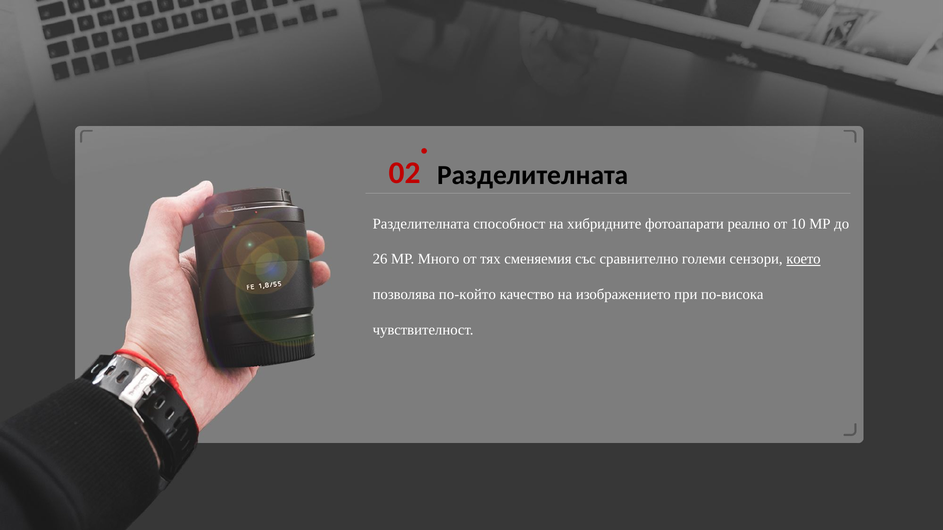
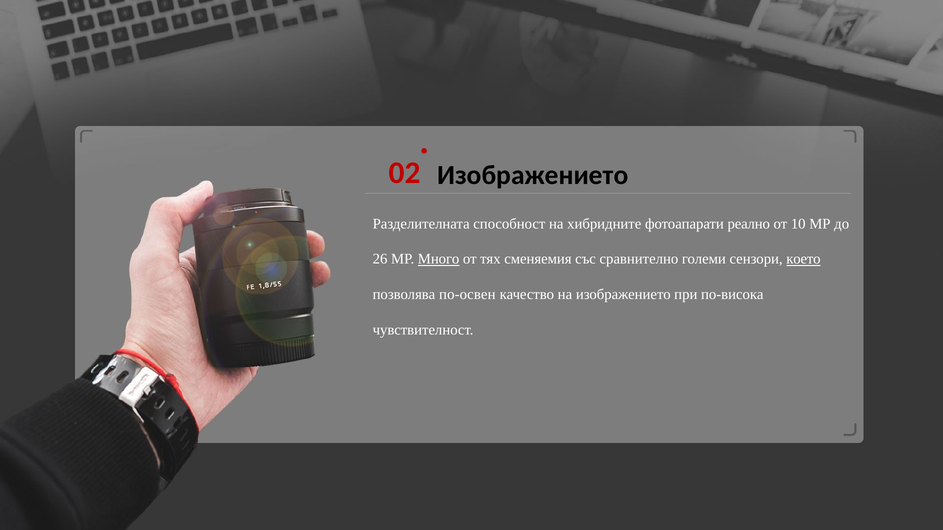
02 Разделителната: Разделителната -> Изображението
Много underline: none -> present
по-който: по-който -> по-освен
